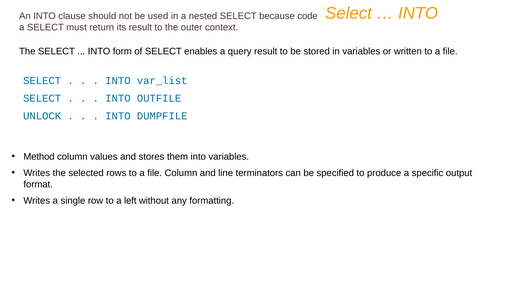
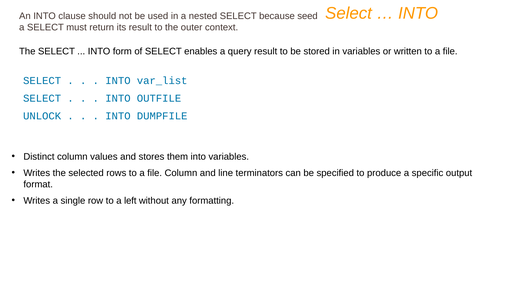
code: code -> seed
Method: Method -> Distinct
